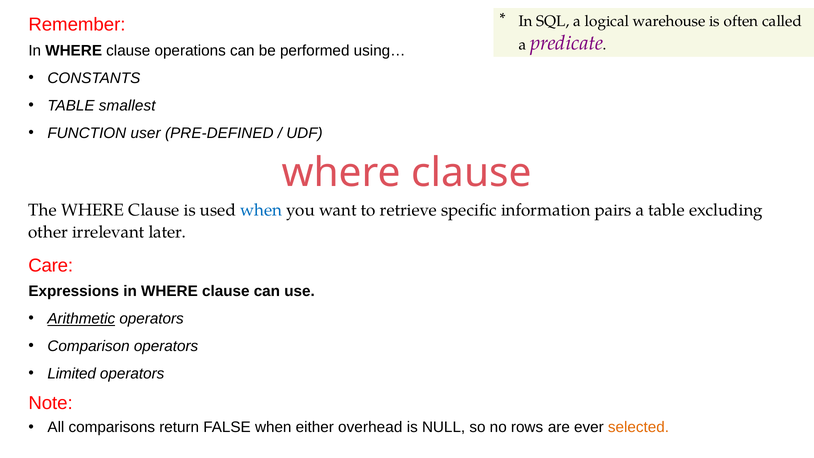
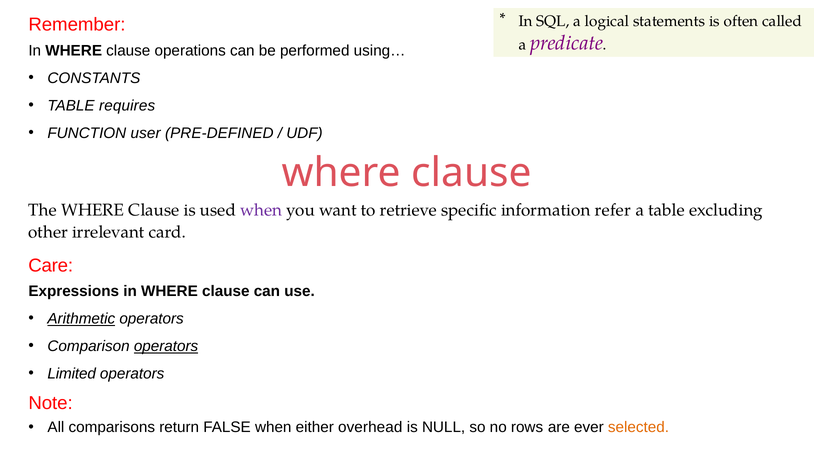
warehouse: warehouse -> statements
smallest: smallest -> requires
when at (261, 210) colour: blue -> purple
pairs: pairs -> refer
later: later -> card
operators at (166, 346) underline: none -> present
